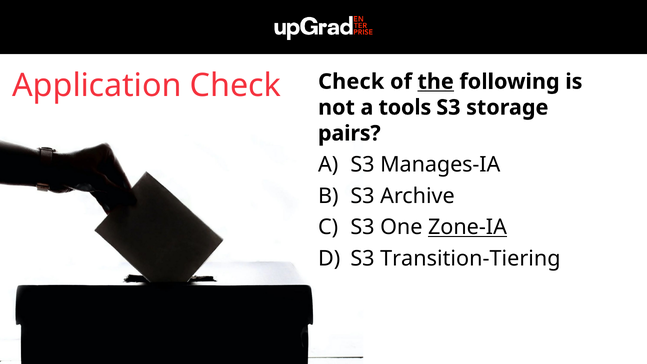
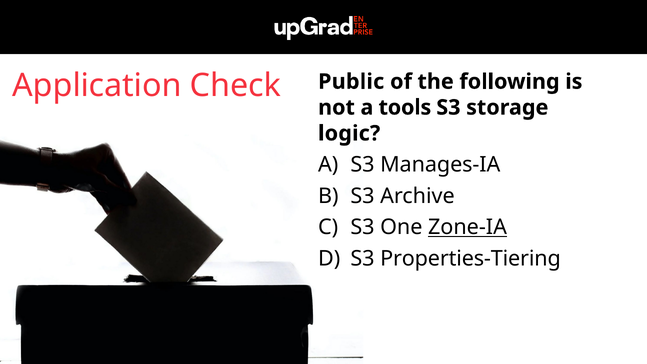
Check Check: Check -> Public
the underline: present -> none
pairs: pairs -> logic
Transition-Tiering: Transition-Tiering -> Properties-Tiering
